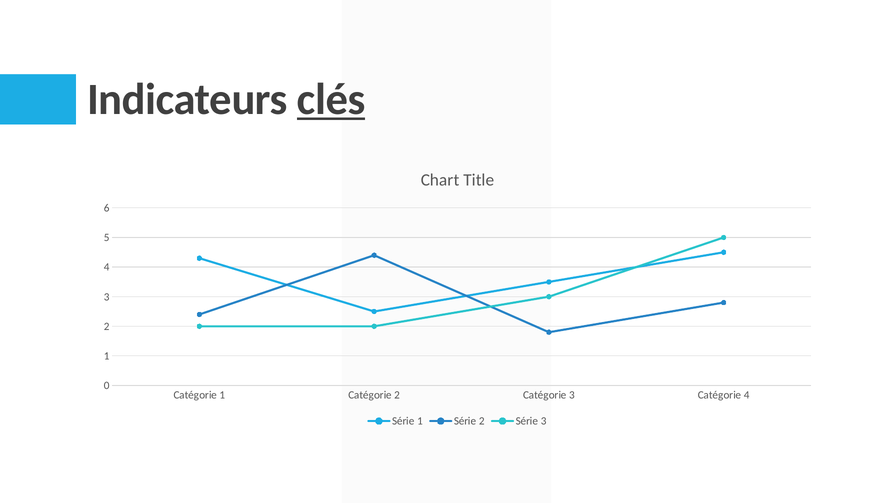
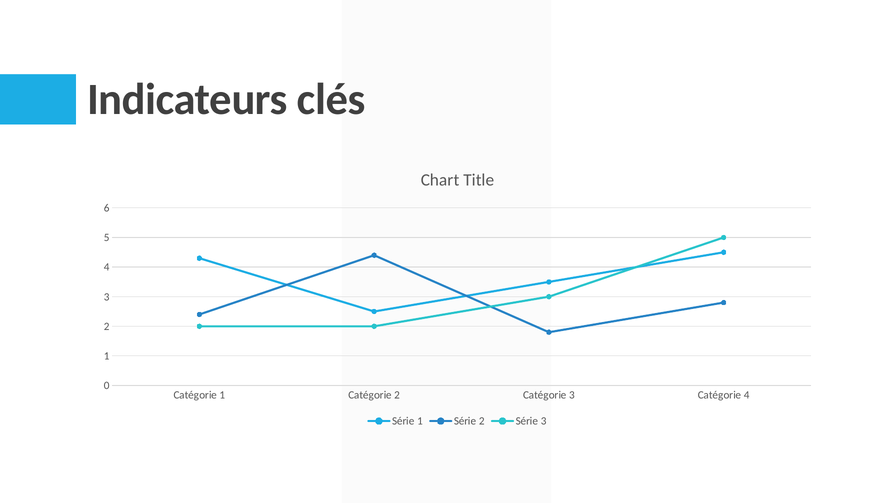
clés underline: present -> none
